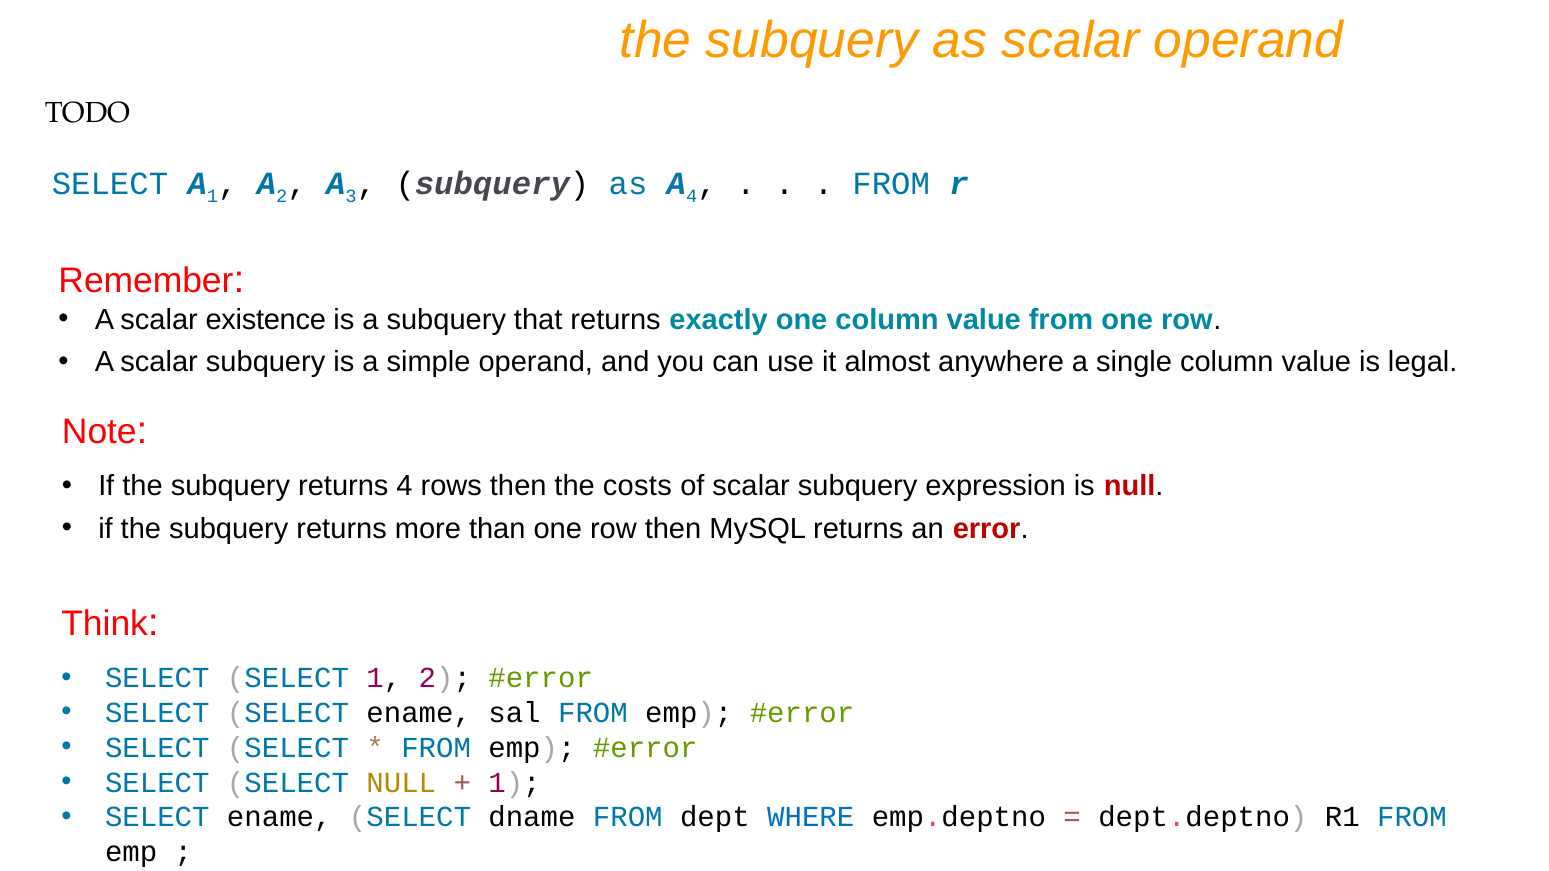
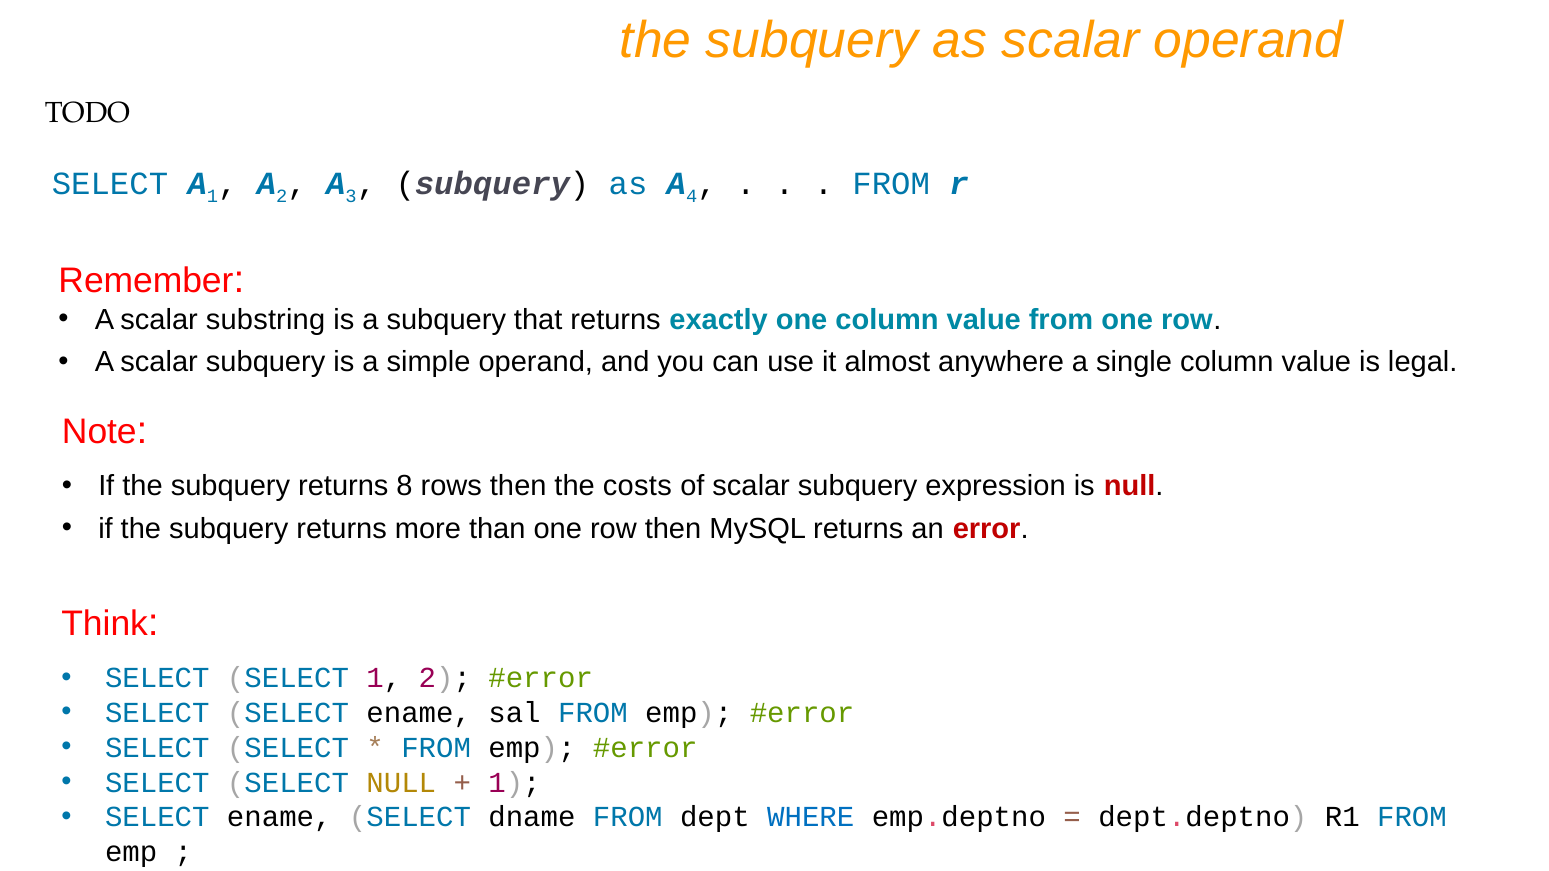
existence: existence -> substring
returns 4: 4 -> 8
